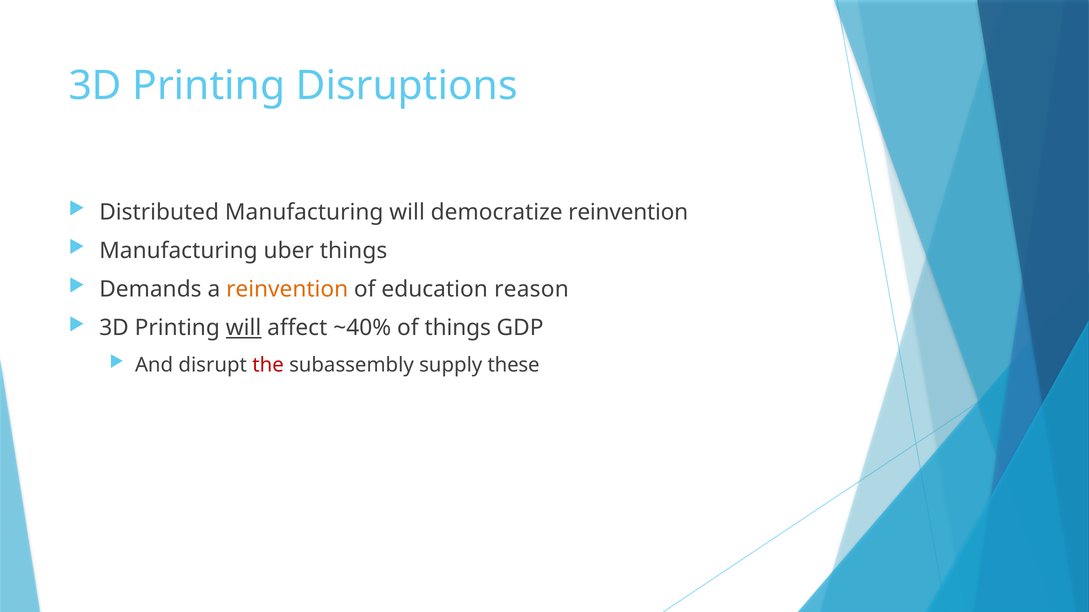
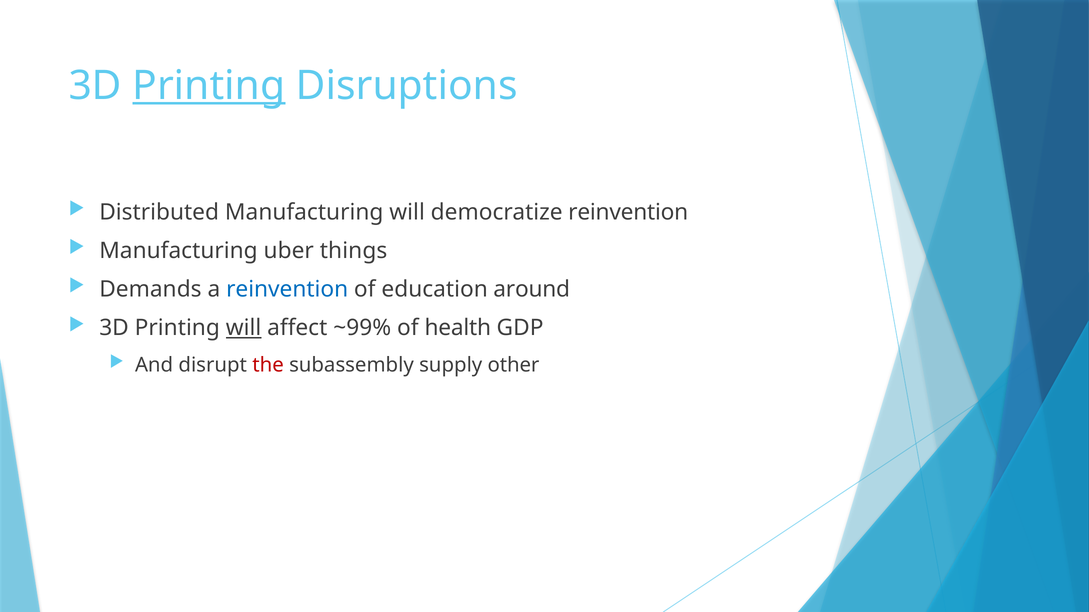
Printing at (209, 86) underline: none -> present
reinvention at (287, 290) colour: orange -> blue
reason: reason -> around
~40%: ~40% -> ~99%
of things: things -> health
these: these -> other
